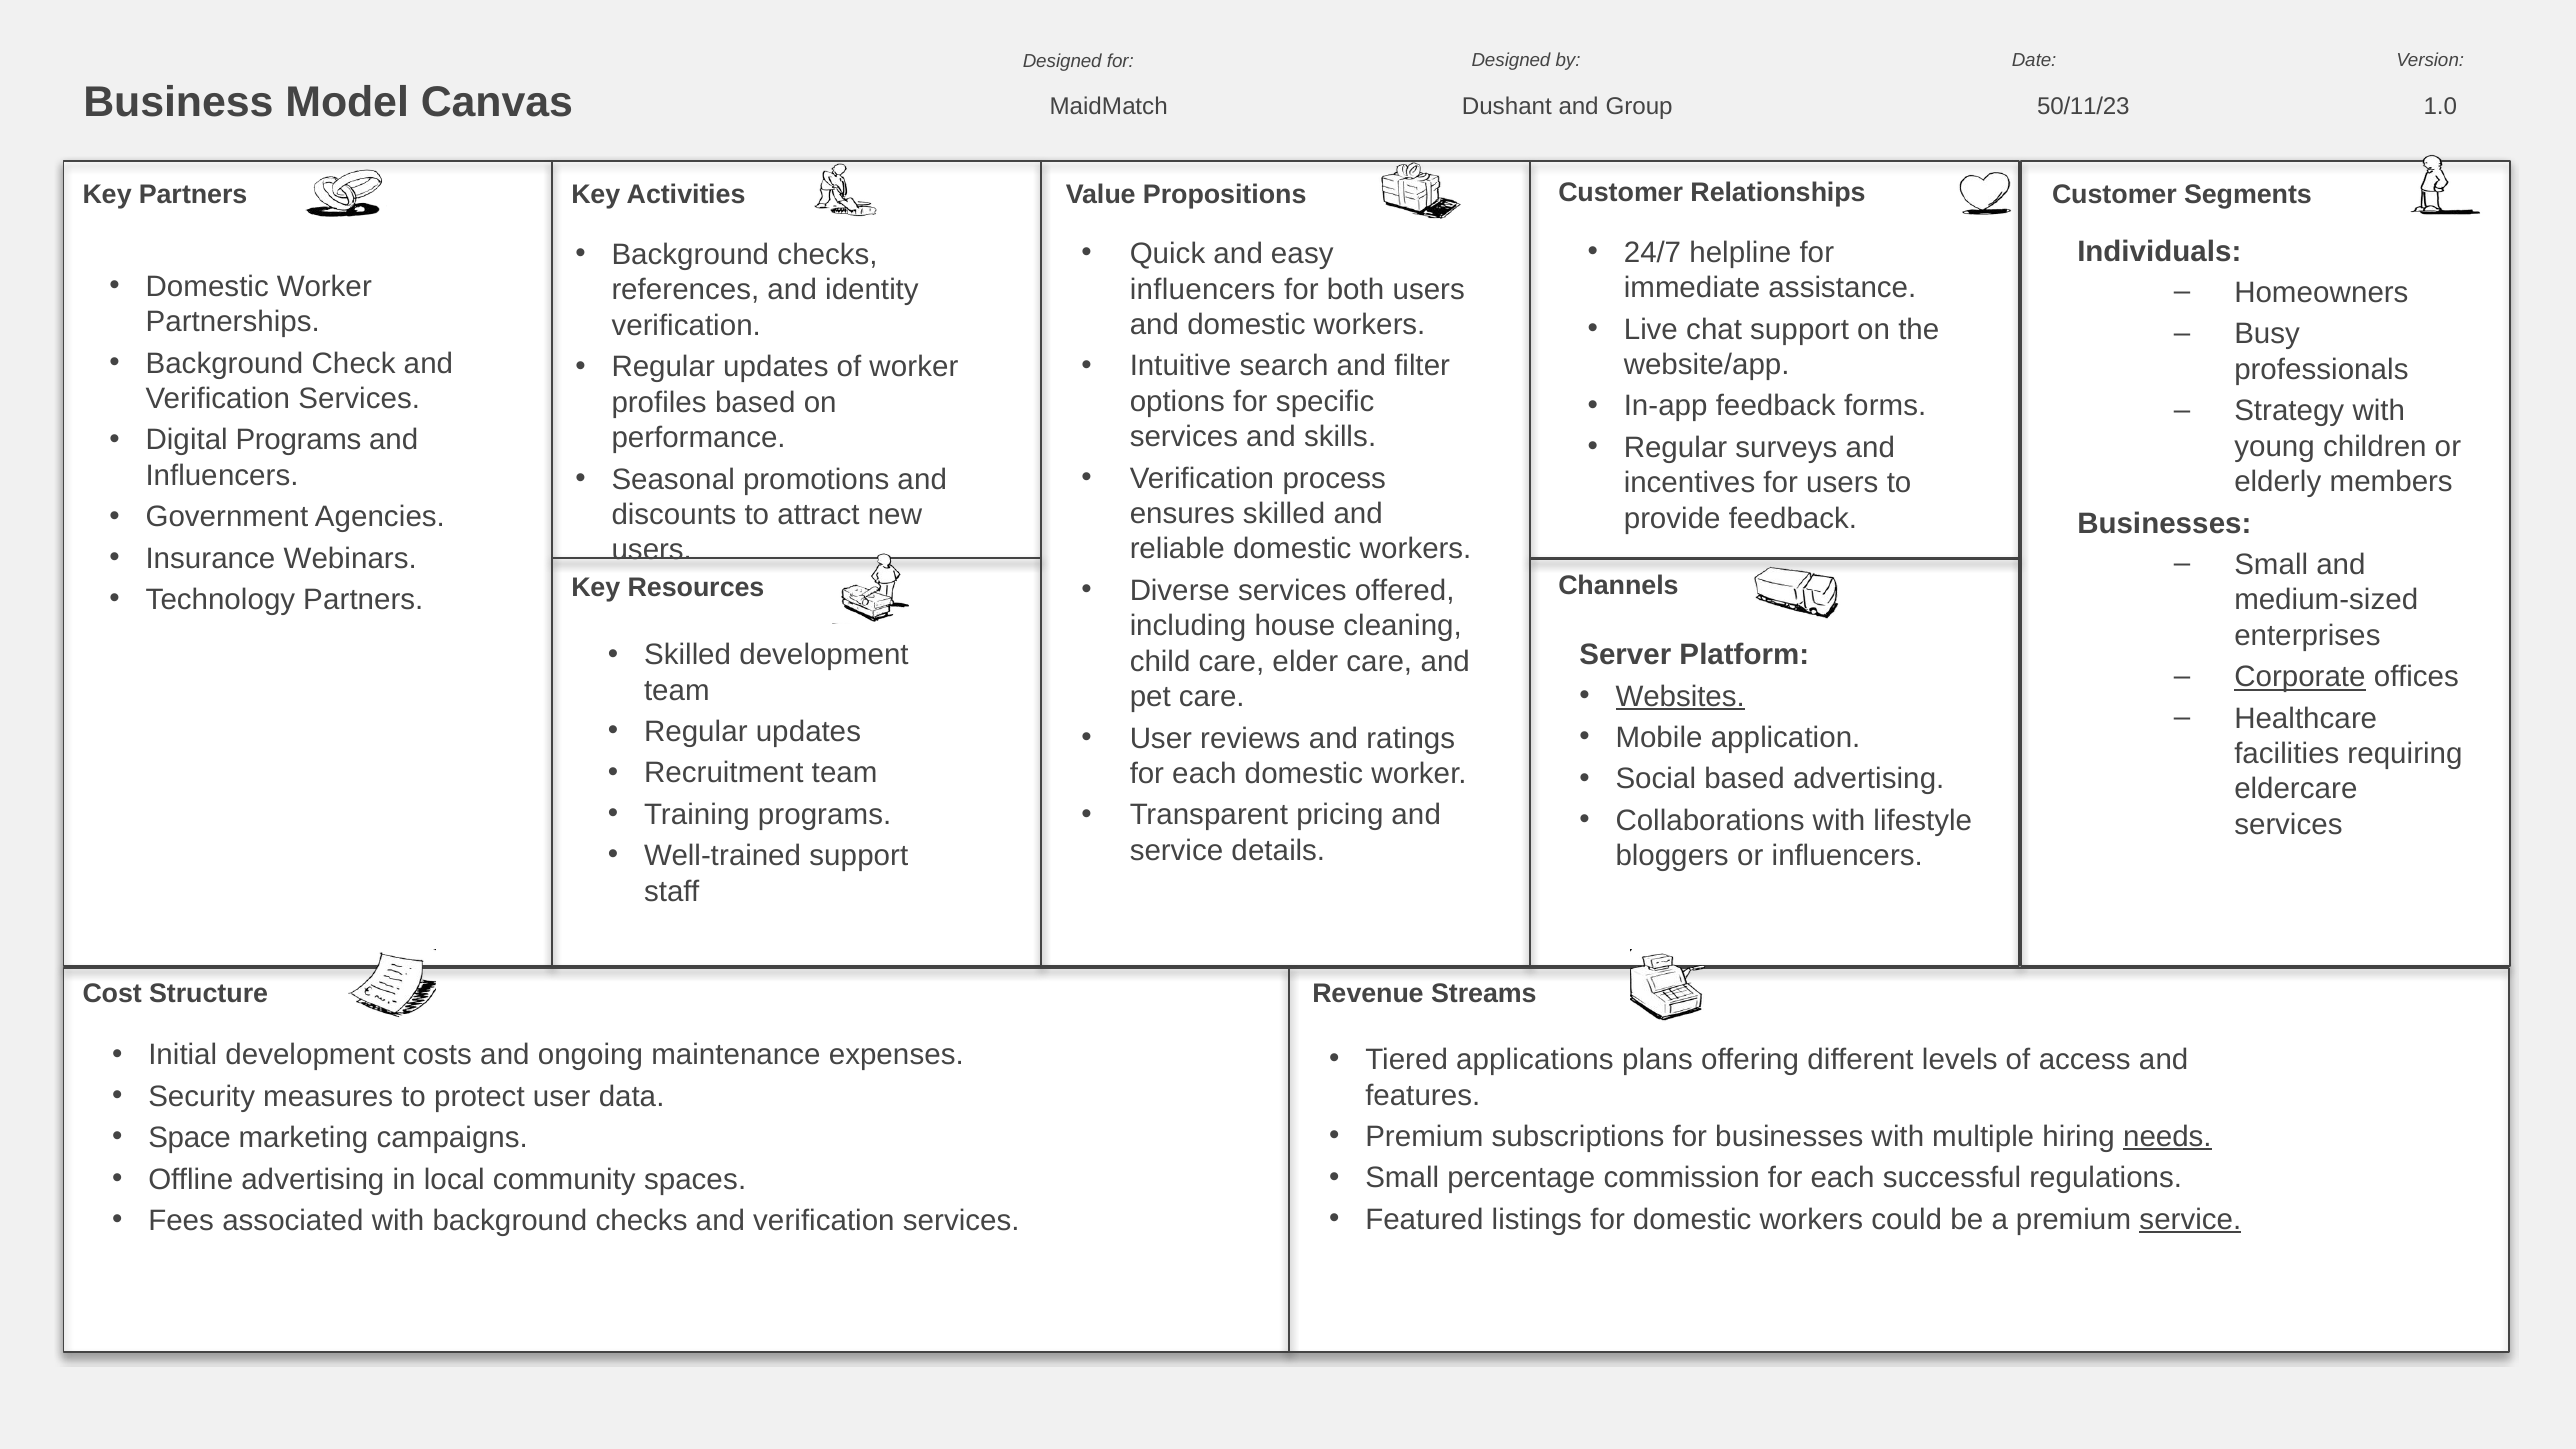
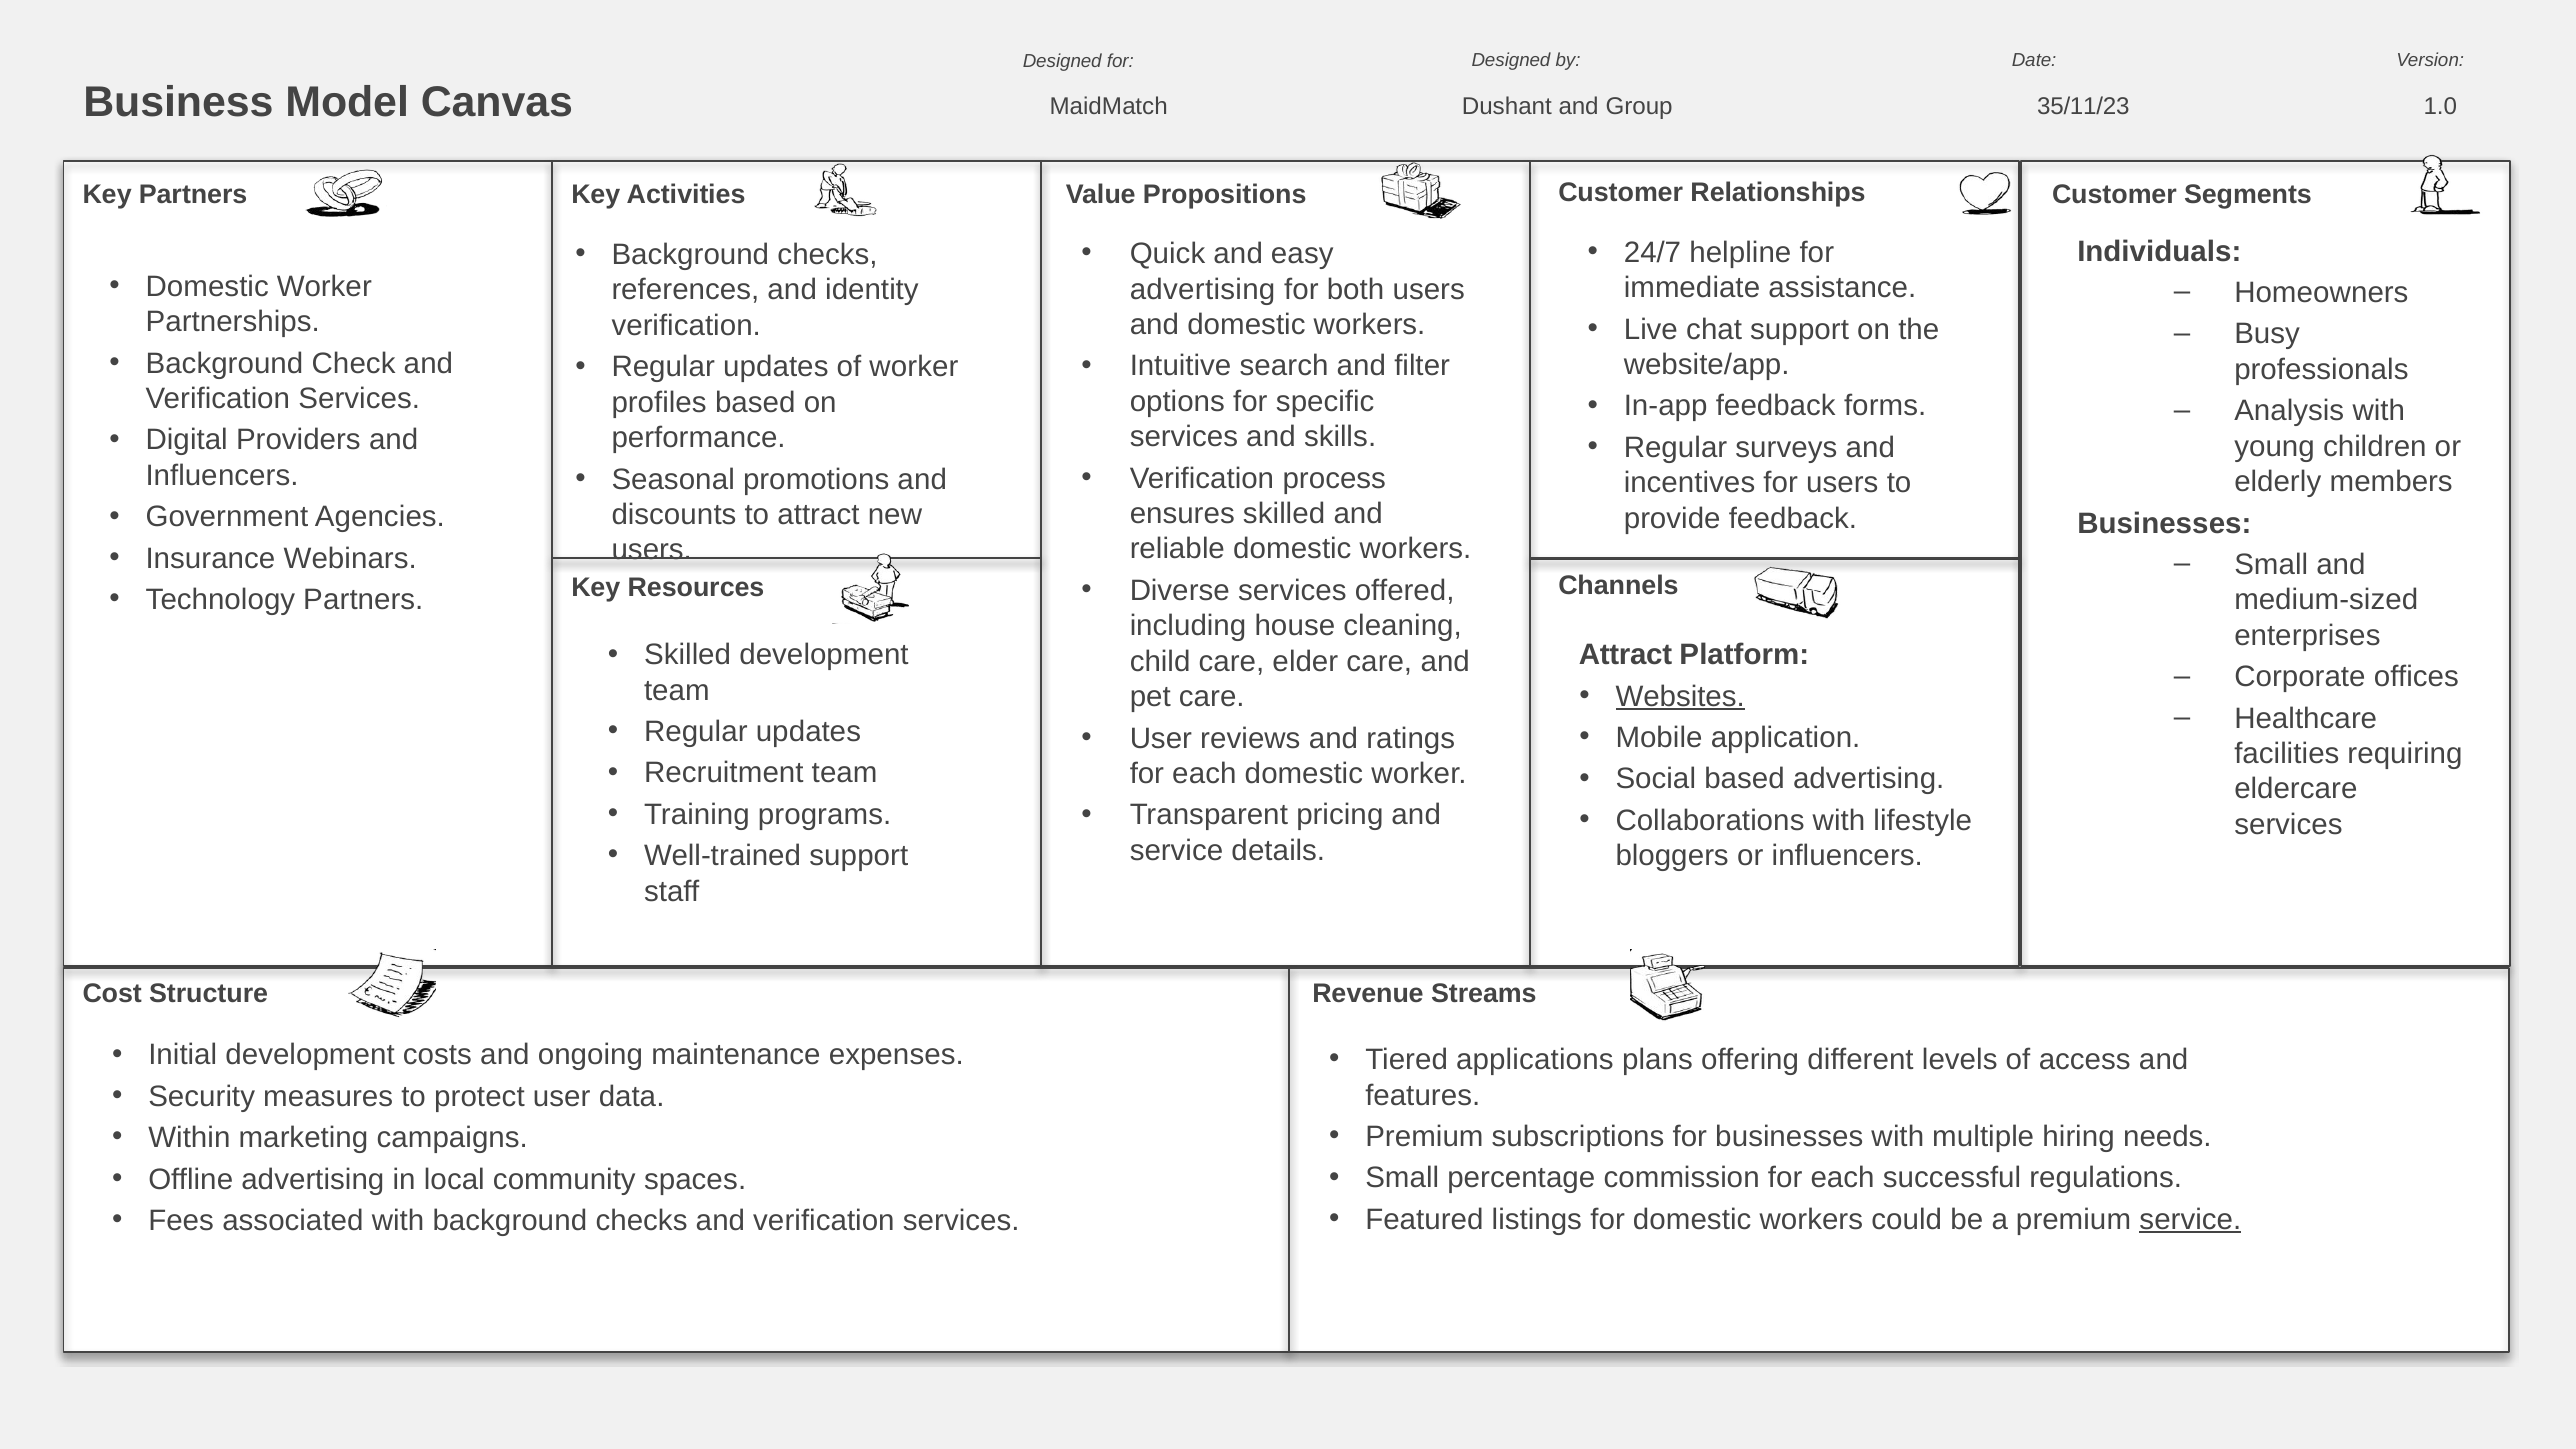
50/11/23: 50/11/23 -> 35/11/23
influencers at (1203, 289): influencers -> advertising
Strategy: Strategy -> Analysis
Digital Programs: Programs -> Providers
Server at (1625, 655): Server -> Attract
Corporate underline: present -> none
needs underline: present -> none
Space: Space -> Within
